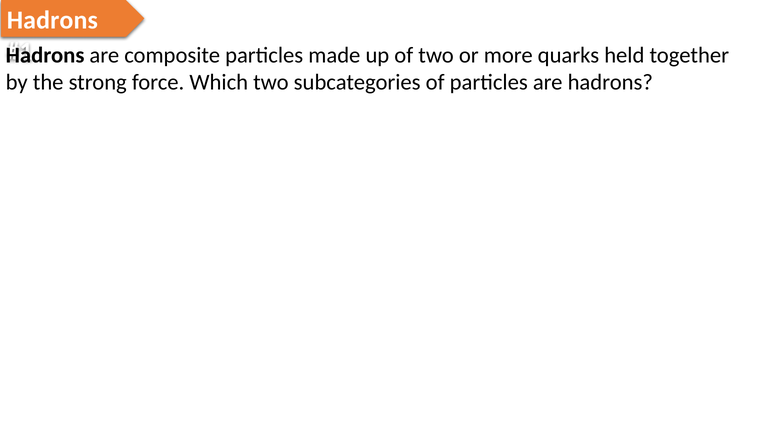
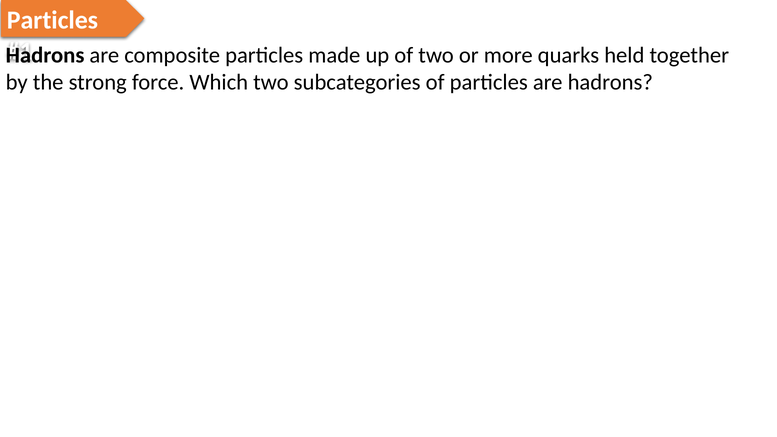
Hadrons at (52, 20): Hadrons -> Particles
